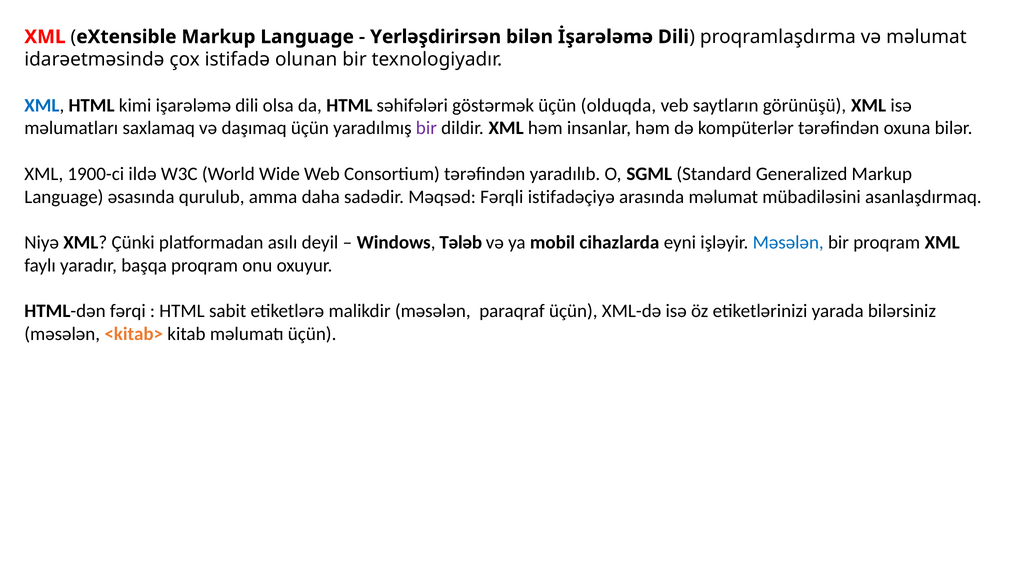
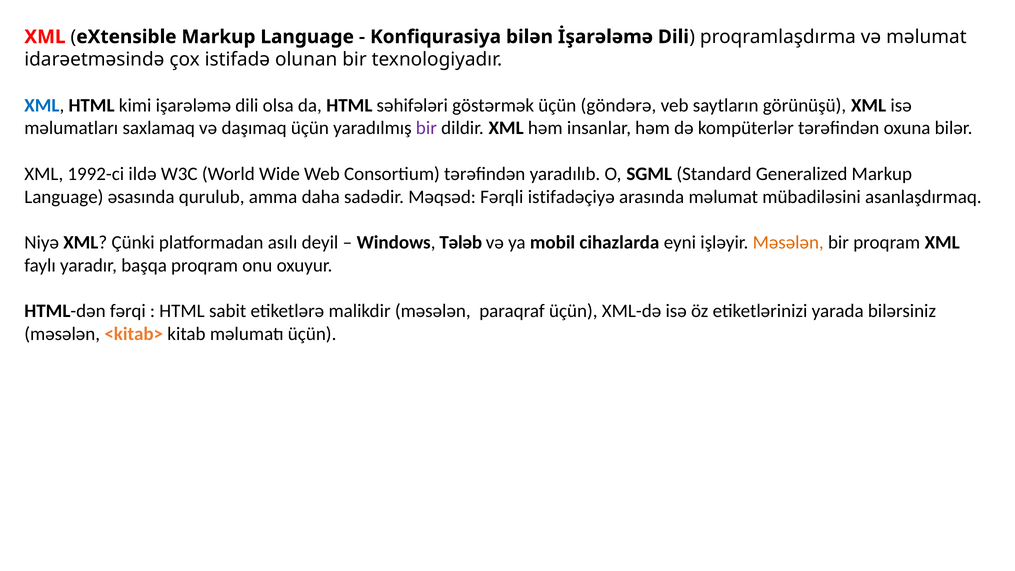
Yerləşdirirsən: Yerləşdirirsən -> Konfiqurasiya
olduqda: olduqda -> göndərə
1900-ci: 1900-ci -> 1992-ci
Məsələn at (788, 242) colour: blue -> orange
